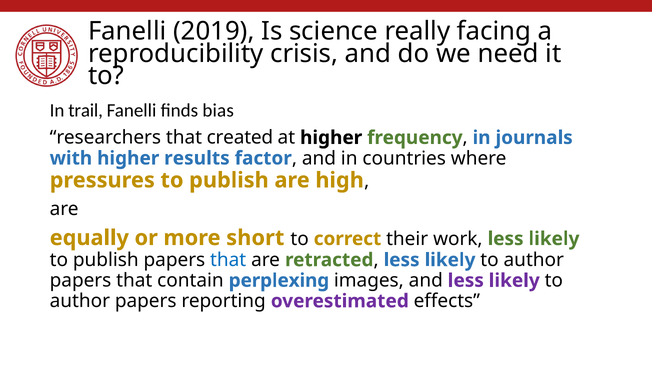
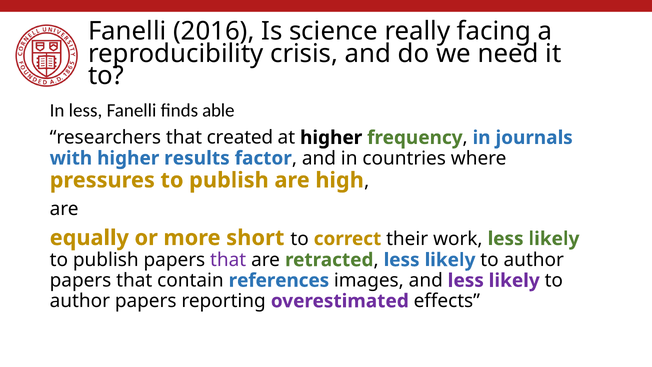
2019: 2019 -> 2016
In trail: trail -> less
bias: bias -> able
that at (228, 260) colour: blue -> purple
perplexing: perplexing -> references
